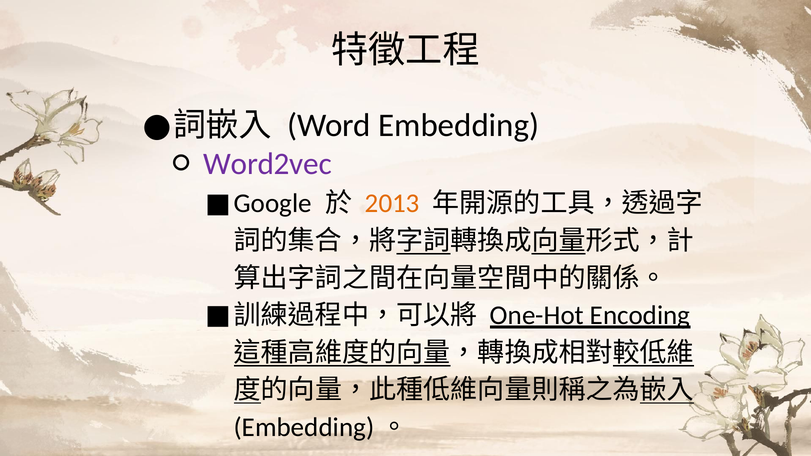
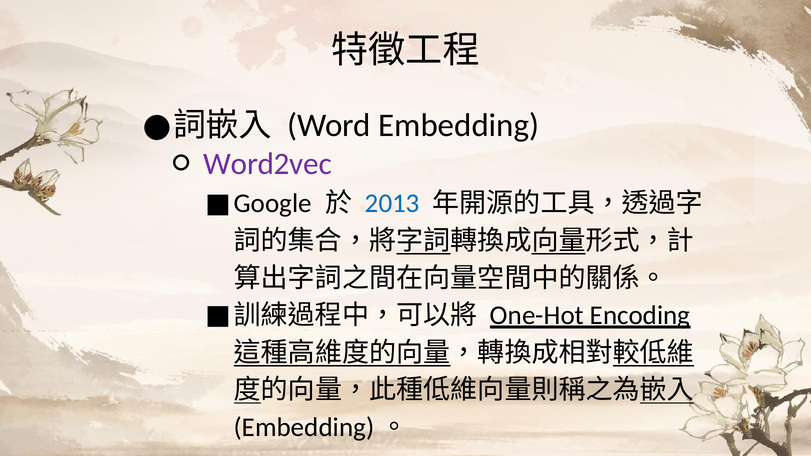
2013 colour: orange -> blue
